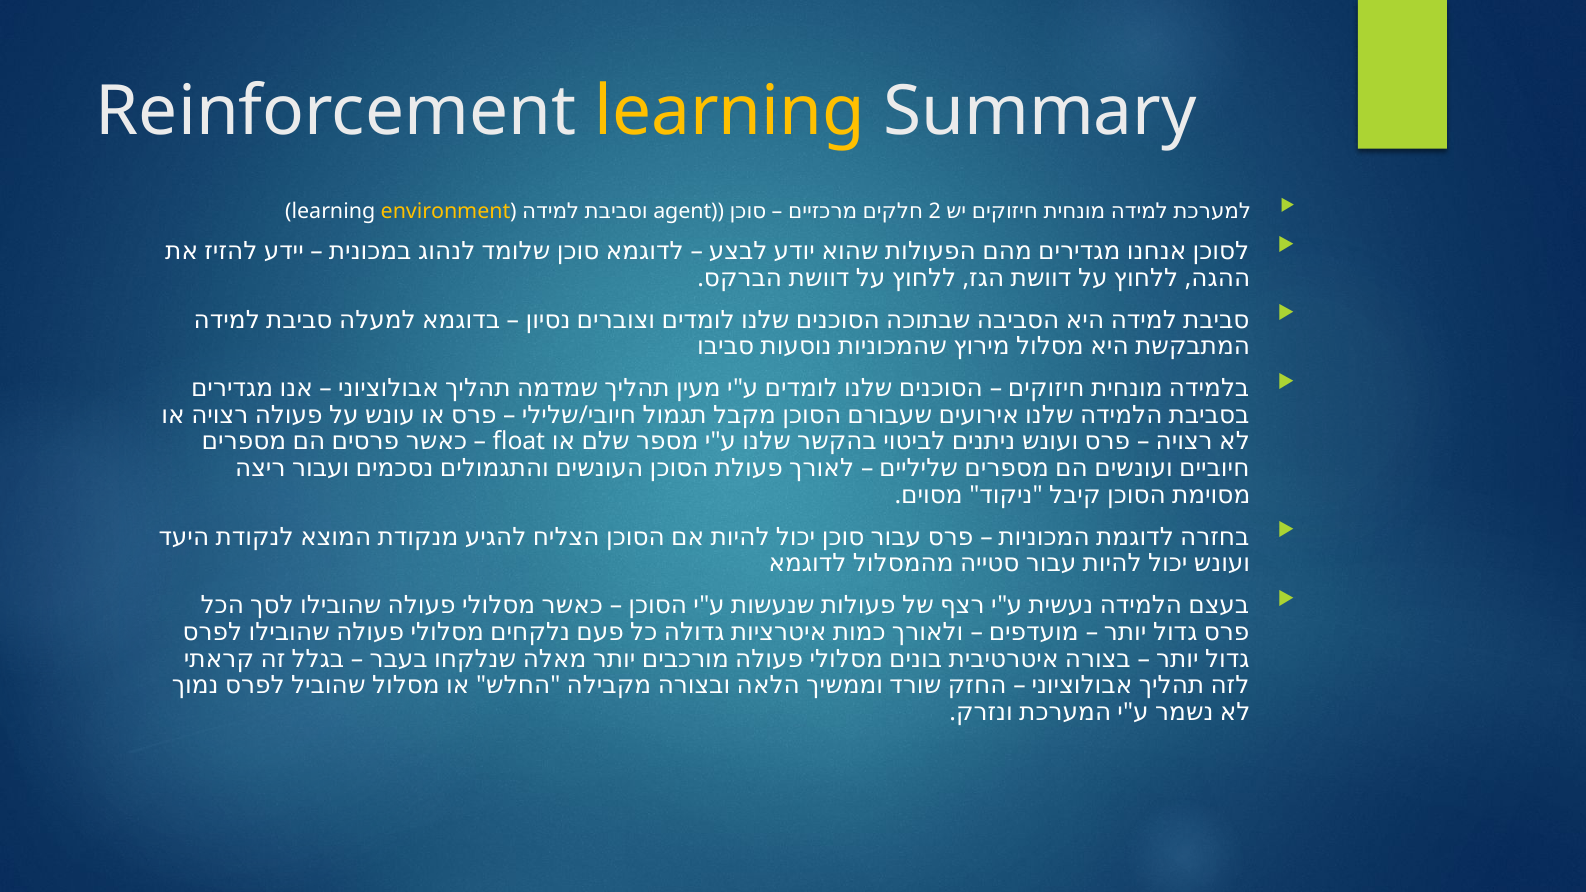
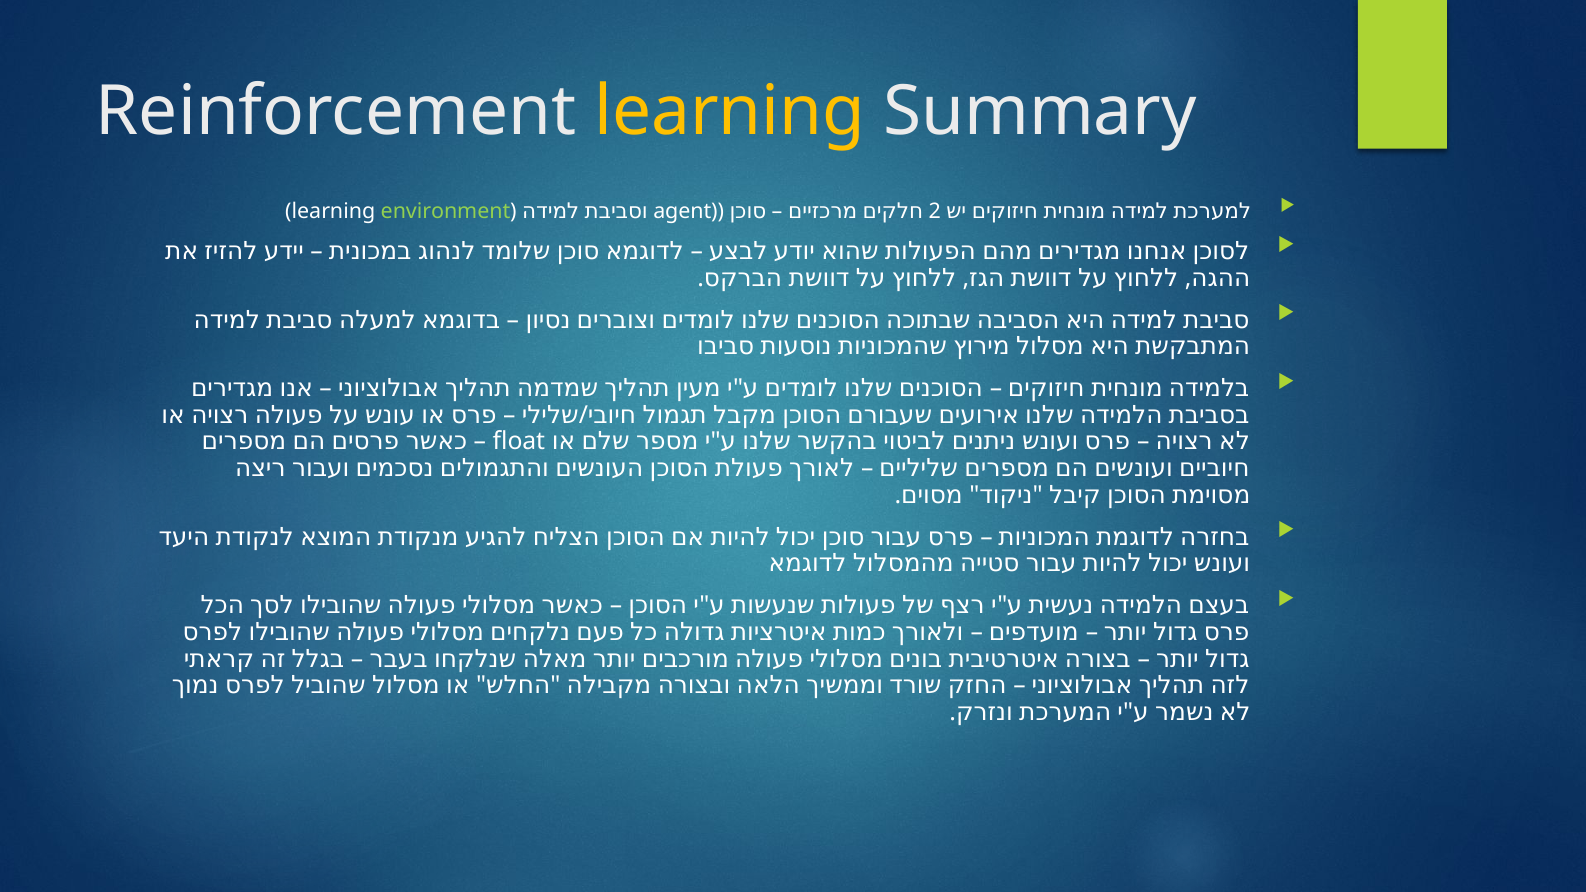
environment colour: yellow -> light green
